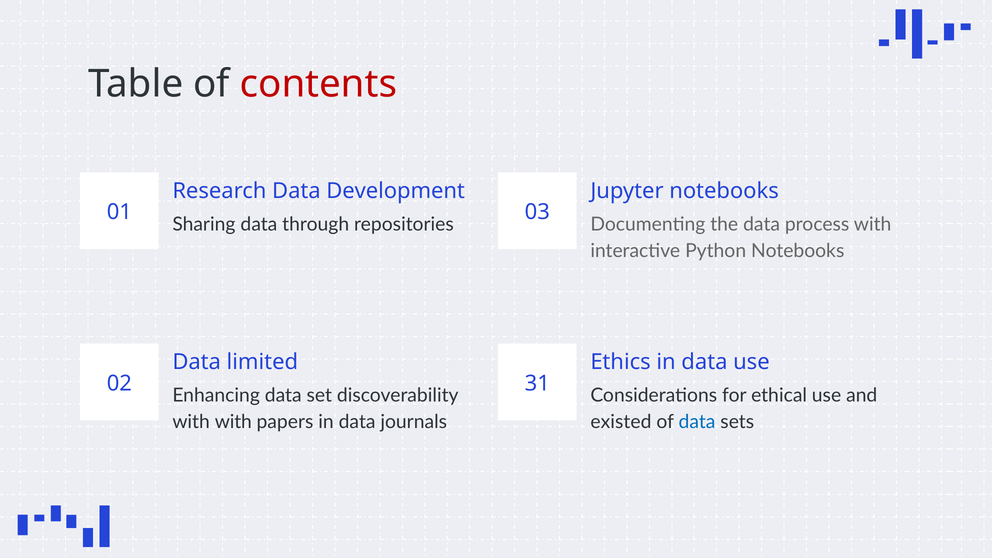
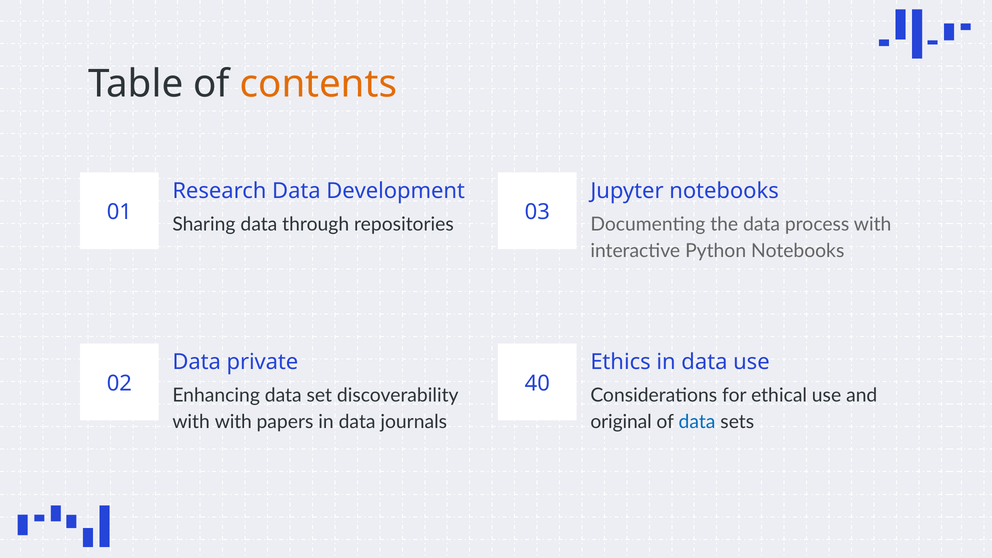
contents colour: red -> orange
limited: limited -> private
31: 31 -> 40
existed: existed -> original
